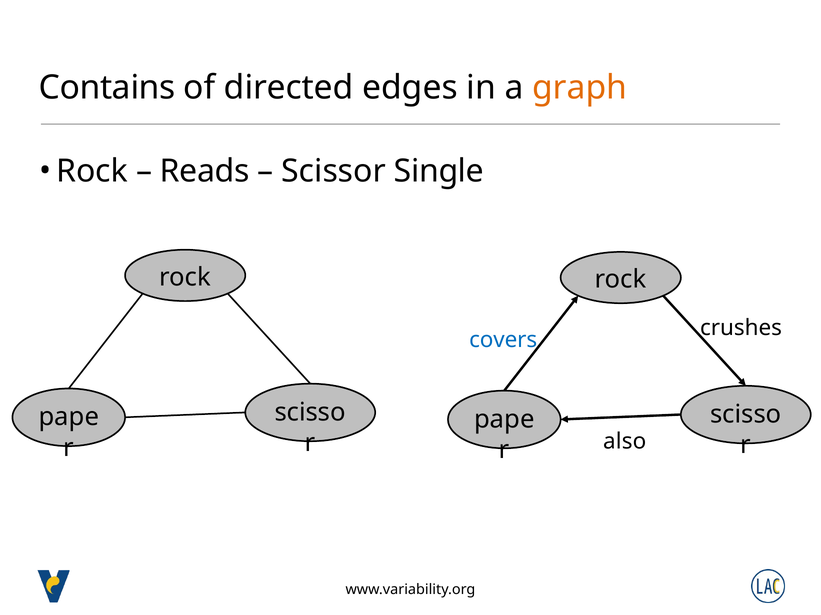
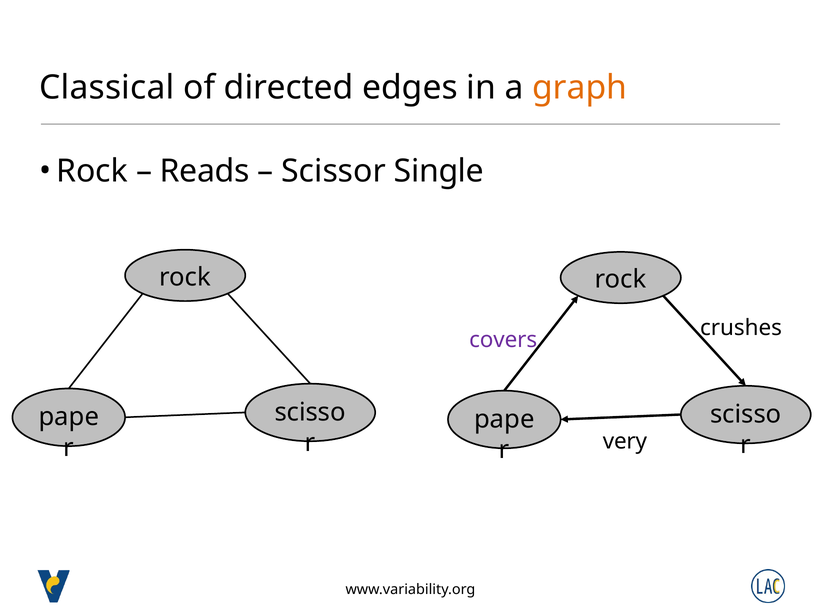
Contains: Contains -> Classical
covers colour: blue -> purple
also: also -> very
